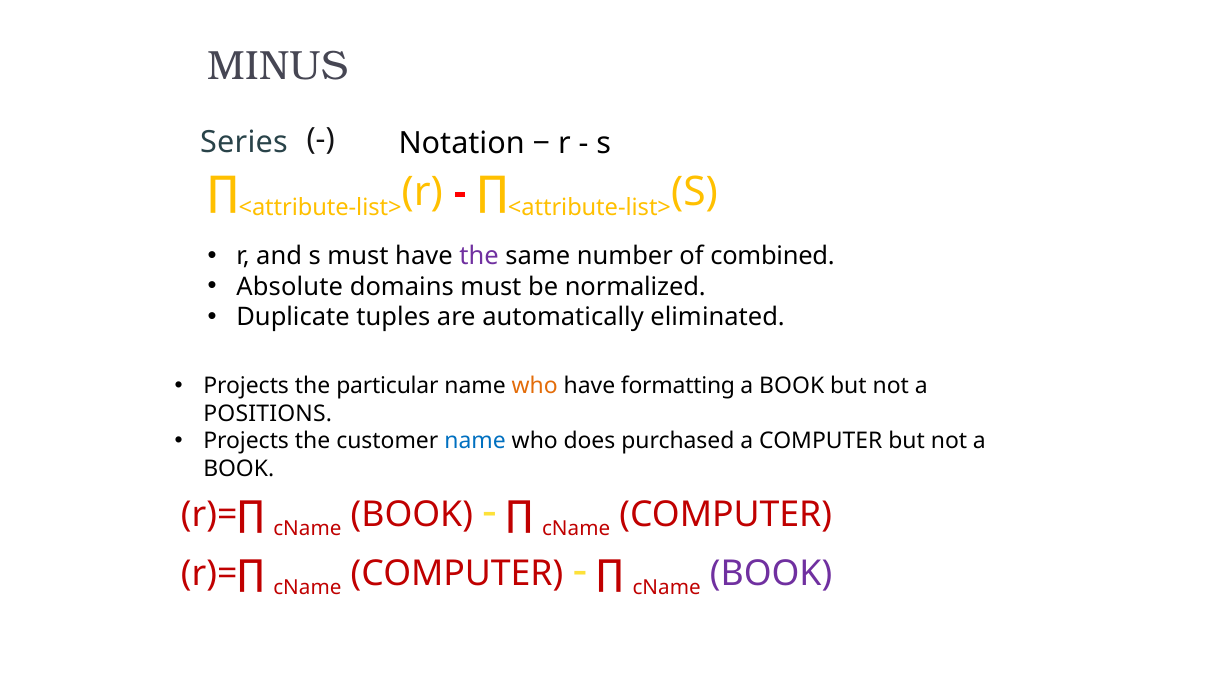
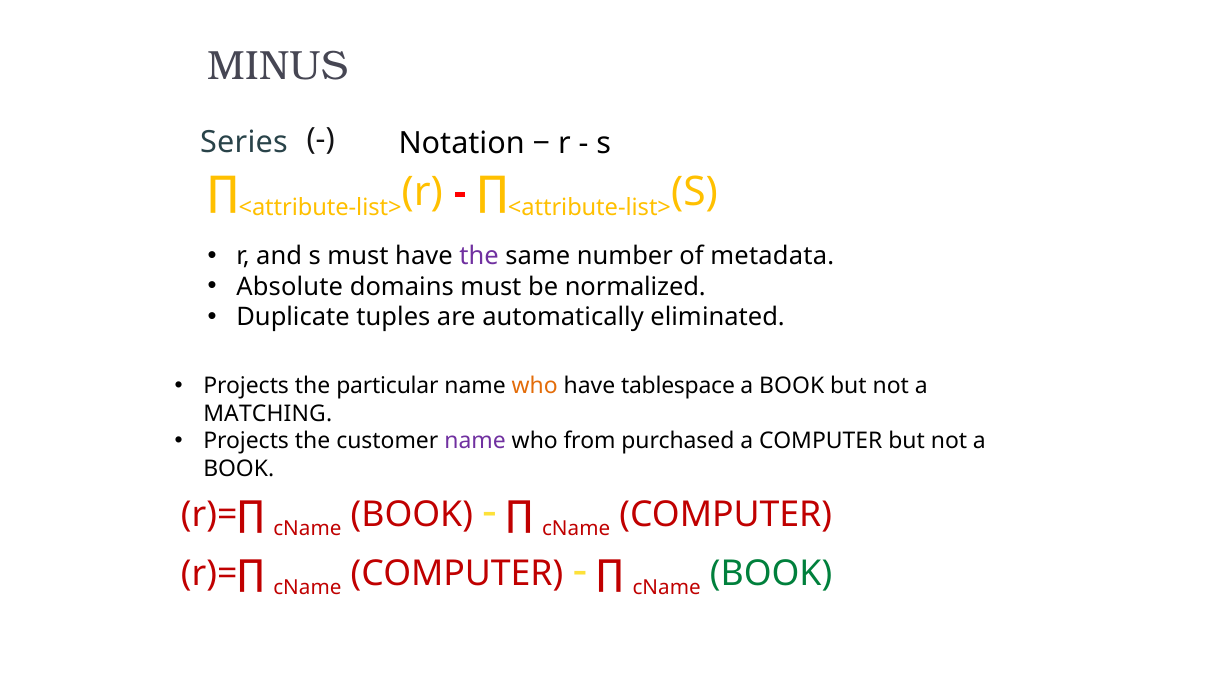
combined: combined -> metadata
formatting: formatting -> tablespace
POSITIONS: POSITIONS -> MATCHING
name at (475, 441) colour: blue -> purple
does: does -> from
BOOK at (771, 573) colour: purple -> green
